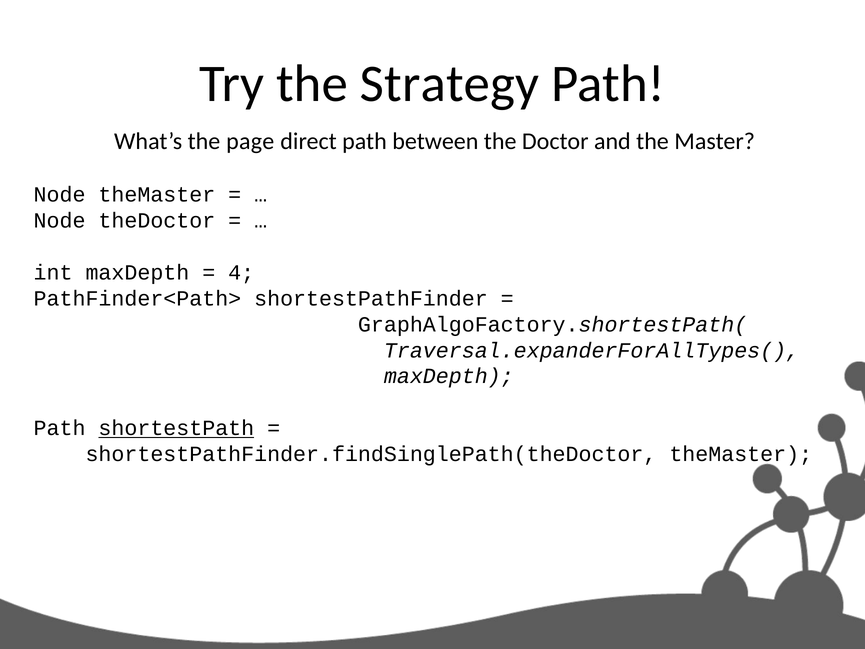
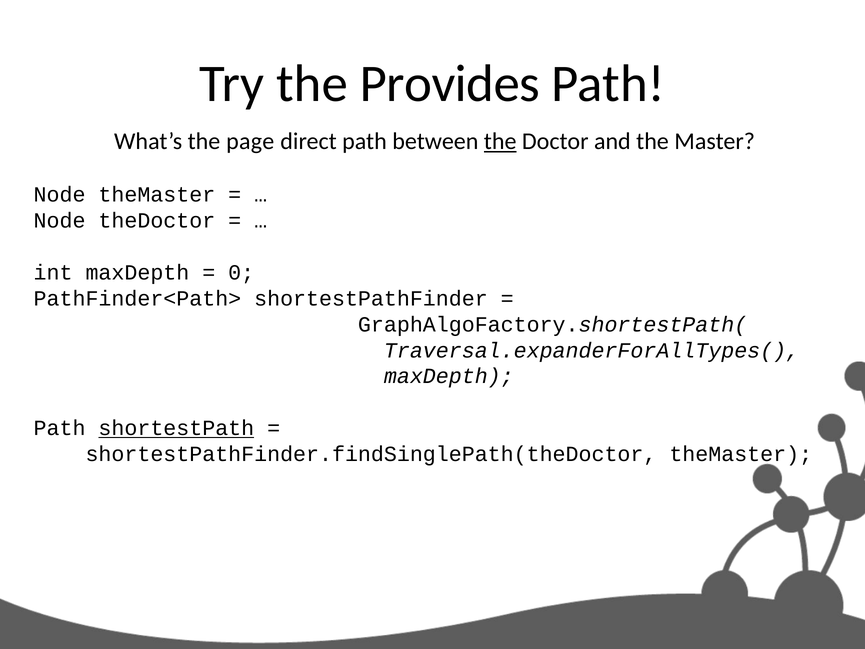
Strategy: Strategy -> Provides
the at (500, 141) underline: none -> present
4: 4 -> 0
